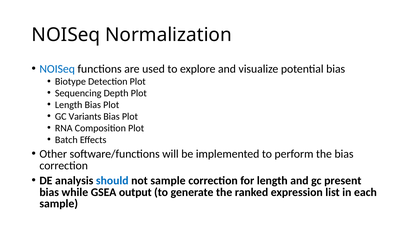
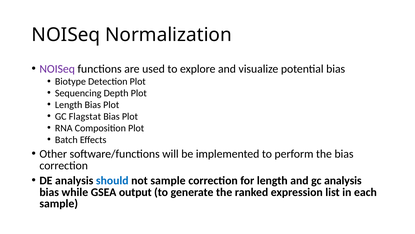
NOISeq at (57, 69) colour: blue -> purple
Variants: Variants -> Flagstat
gc present: present -> analysis
